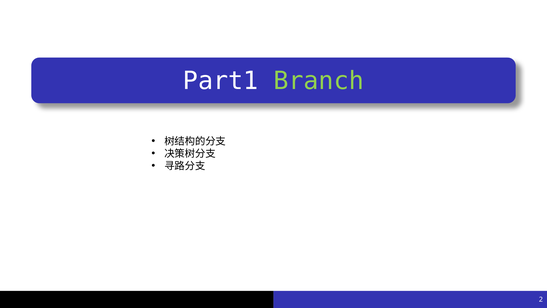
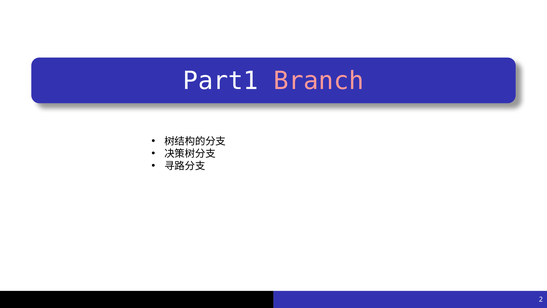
Branch colour: light green -> pink
